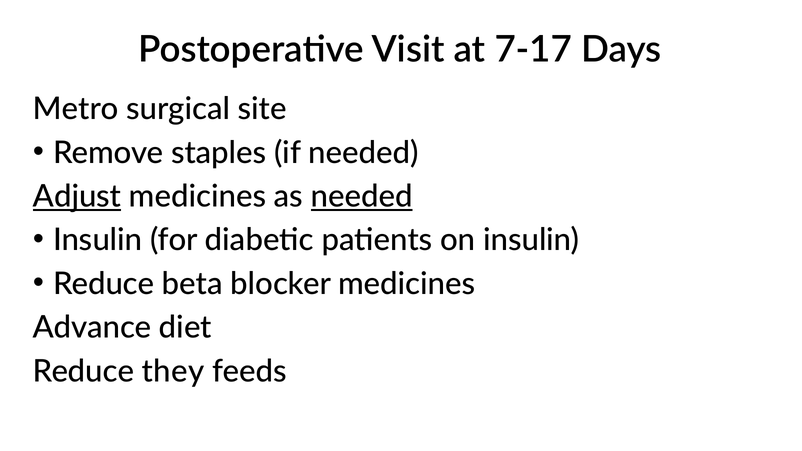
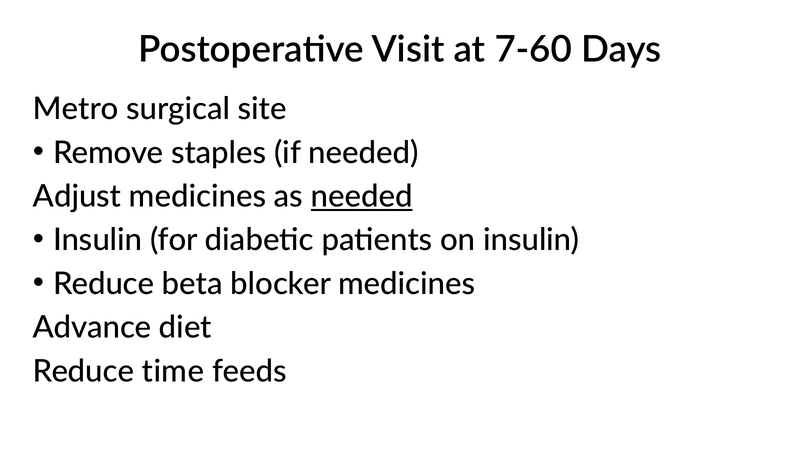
7-17: 7-17 -> 7-60
Adjust underline: present -> none
they: they -> time
